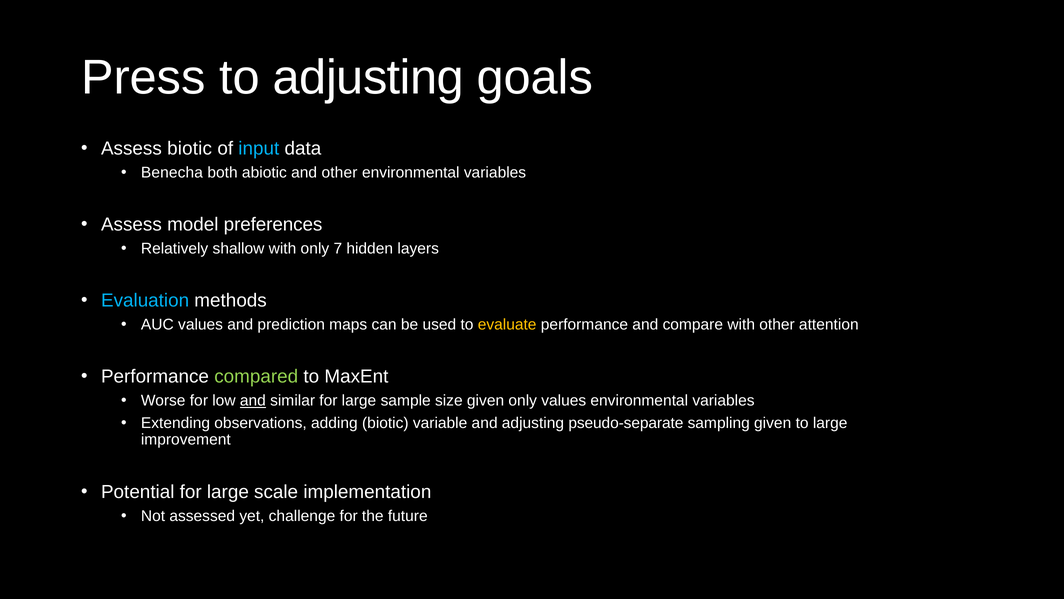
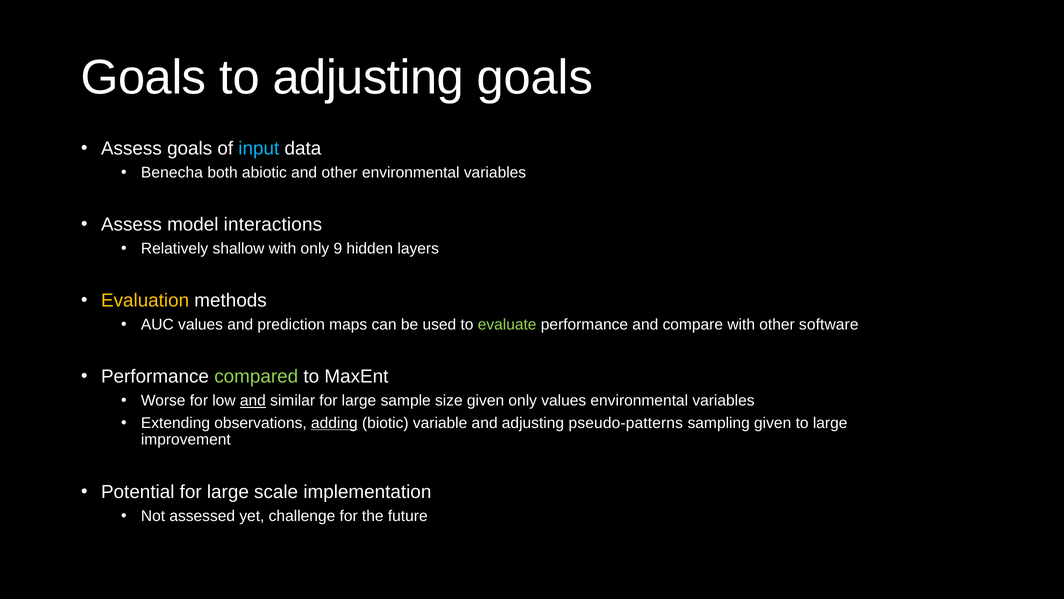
Press at (143, 78): Press -> Goals
Assess biotic: biotic -> goals
preferences: preferences -> interactions
7: 7 -> 9
Evaluation colour: light blue -> yellow
evaluate colour: yellow -> light green
attention: attention -> software
adding underline: none -> present
pseudo-separate: pseudo-separate -> pseudo-patterns
